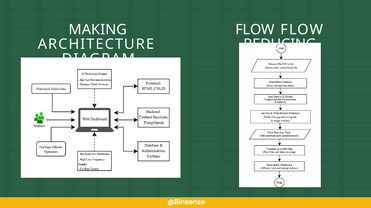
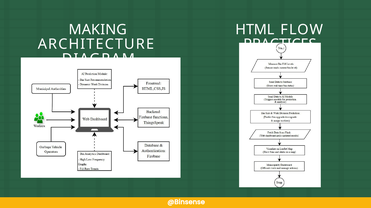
FLOW at (255, 30): FLOW -> HTML
REDUCING: REDUCING -> PRACTICES
